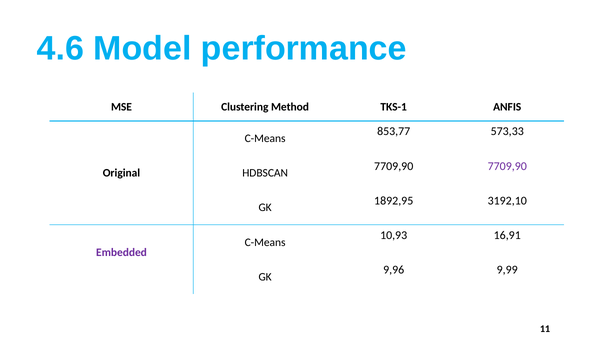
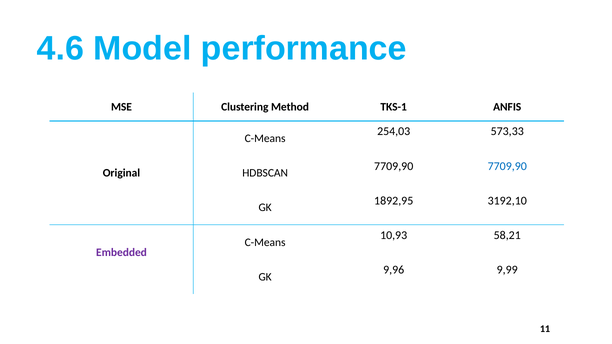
853,77: 853,77 -> 254,03
7709,90 at (507, 166) colour: purple -> blue
16,91: 16,91 -> 58,21
